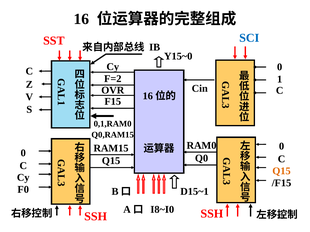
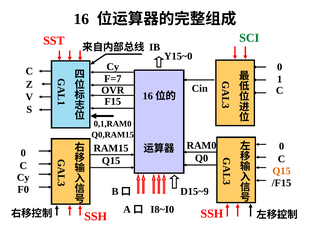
SCI colour: blue -> green
F=2: F=2 -> F=7
D15~1: D15~1 -> D15~9
